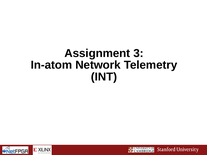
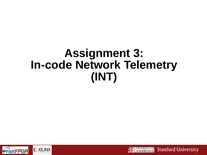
In-atom: In-atom -> In-code
